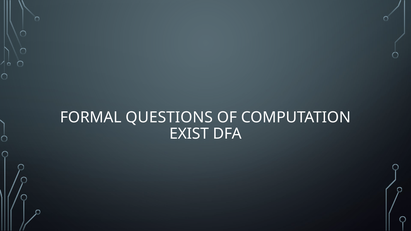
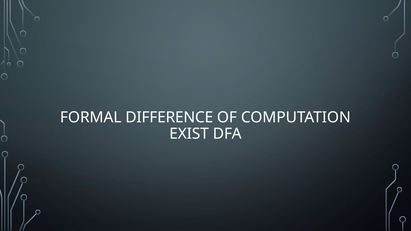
QUESTIONS: QUESTIONS -> DIFFERENCE
